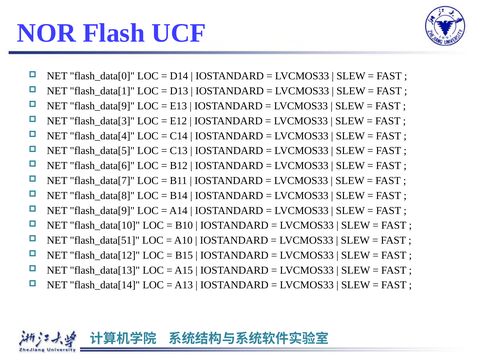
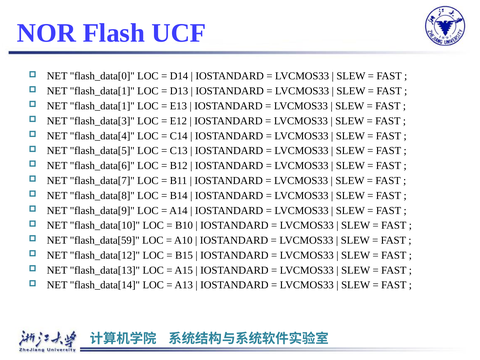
flash_data[9 at (102, 106): flash_data[9 -> flash_data[1
flash_data[51: flash_data[51 -> flash_data[59
